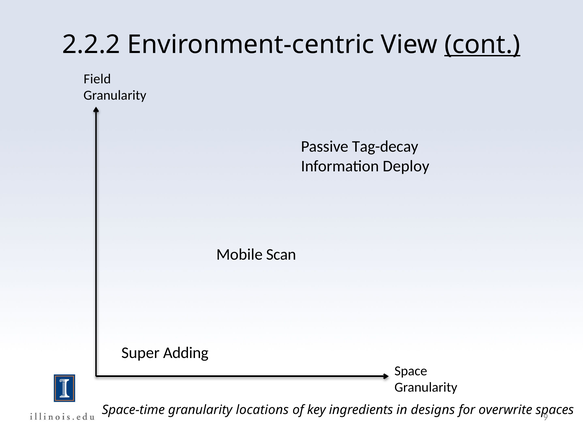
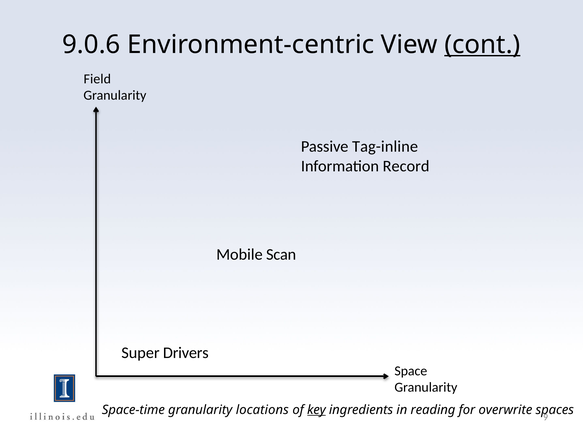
2.2.2: 2.2.2 -> 9.0.6
Tag-decay: Tag-decay -> Tag-inline
Deploy: Deploy -> Record
Adding: Adding -> Drivers
key underline: none -> present
designs: designs -> reading
